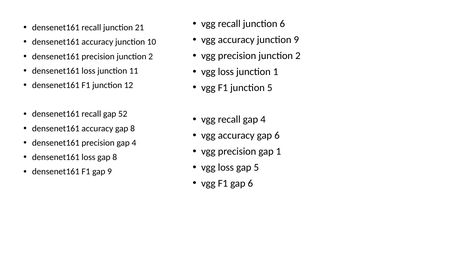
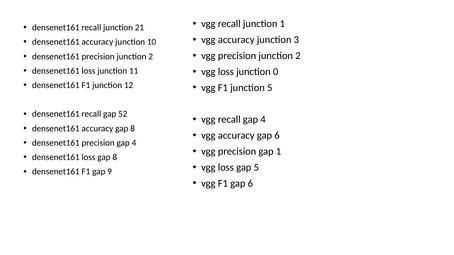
junction 6: 6 -> 1
junction 9: 9 -> 3
junction 1: 1 -> 0
